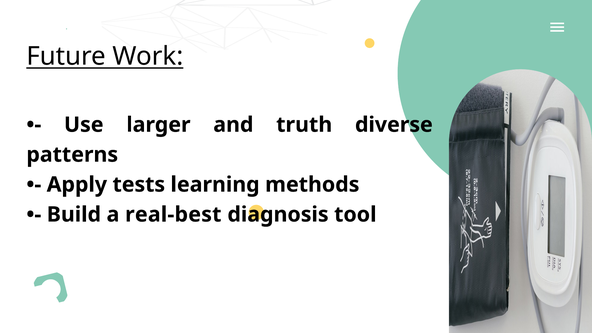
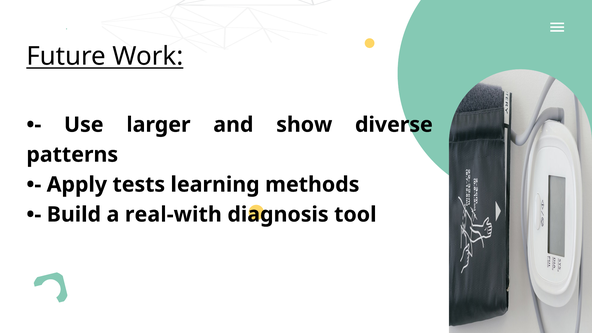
truth: truth -> show
real-best: real-best -> real-with
